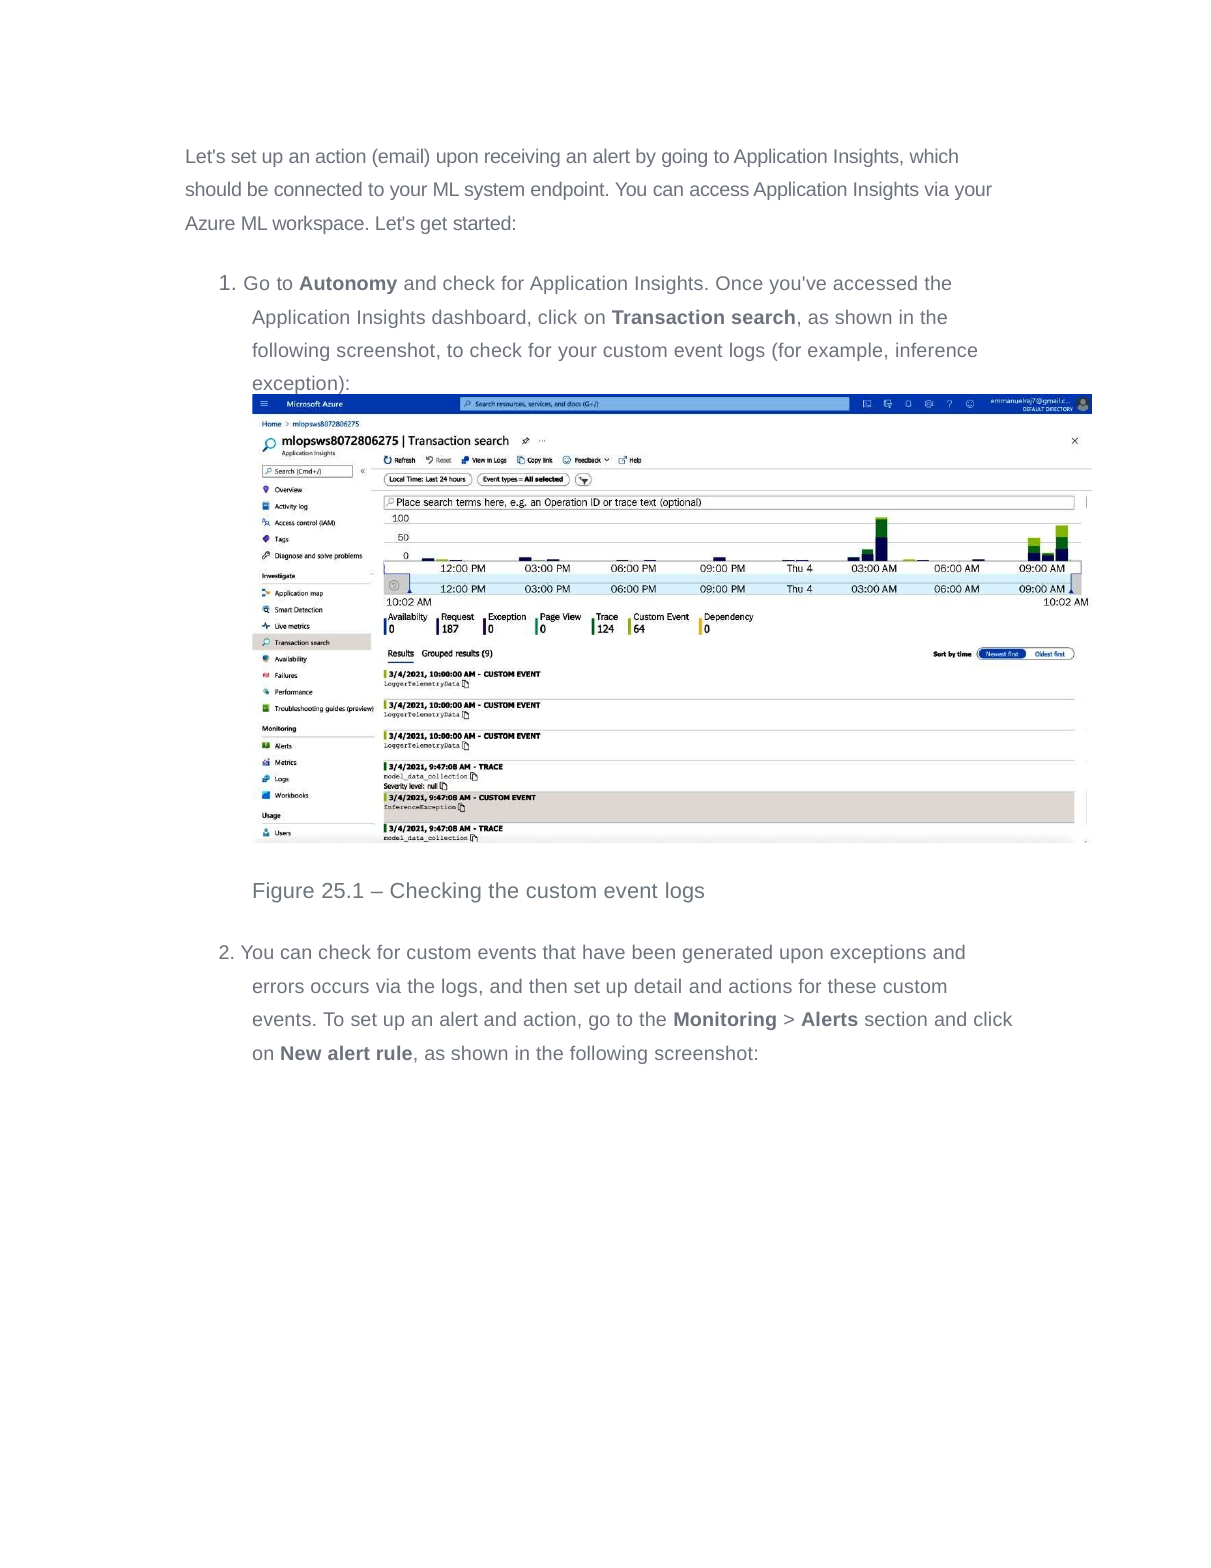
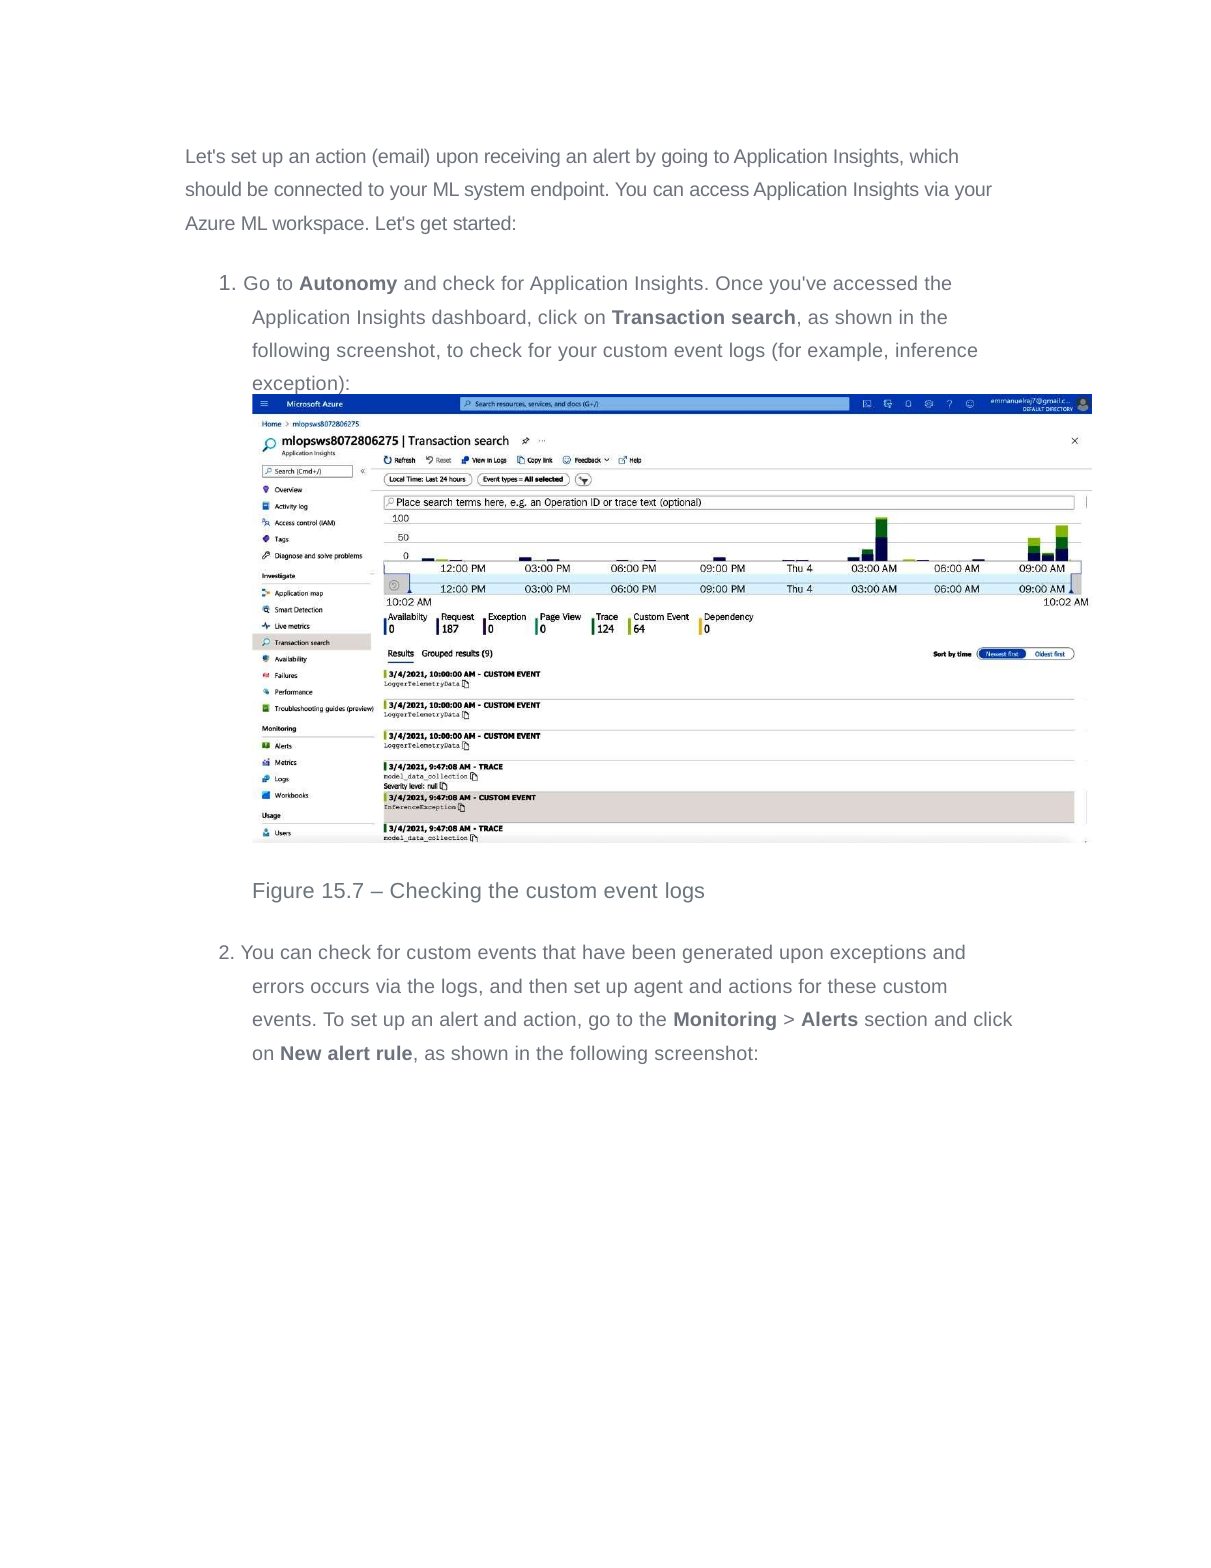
25.1: 25.1 -> 15.7
detail: detail -> agent
